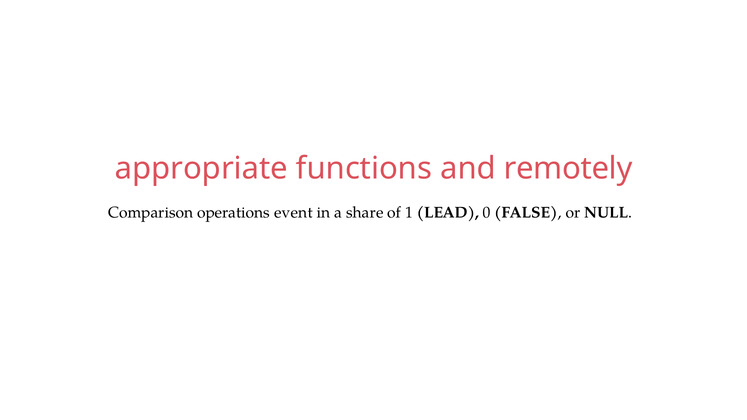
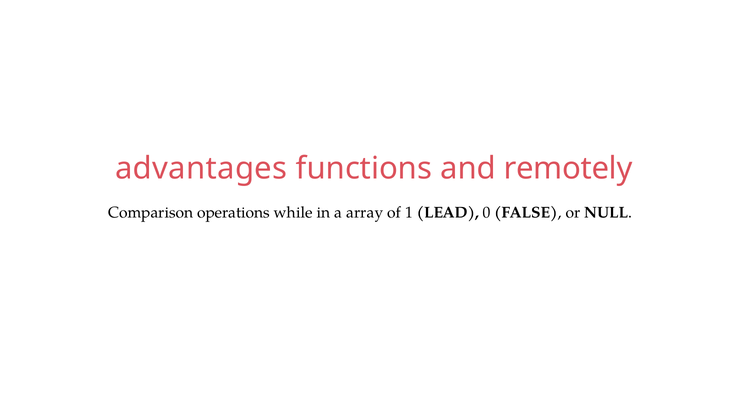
appropriate: appropriate -> advantages
event: event -> while
share: share -> array
